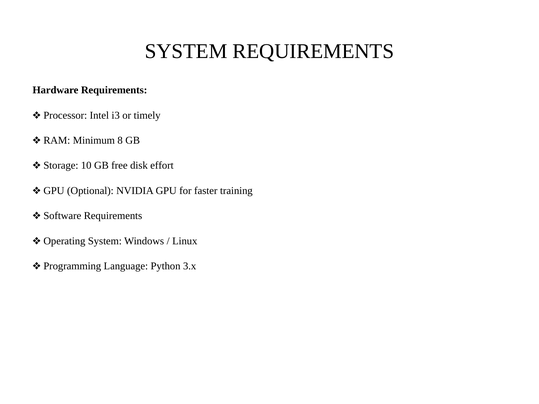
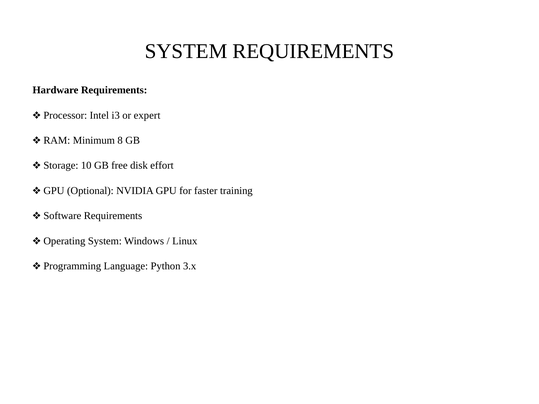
timely: timely -> expert
